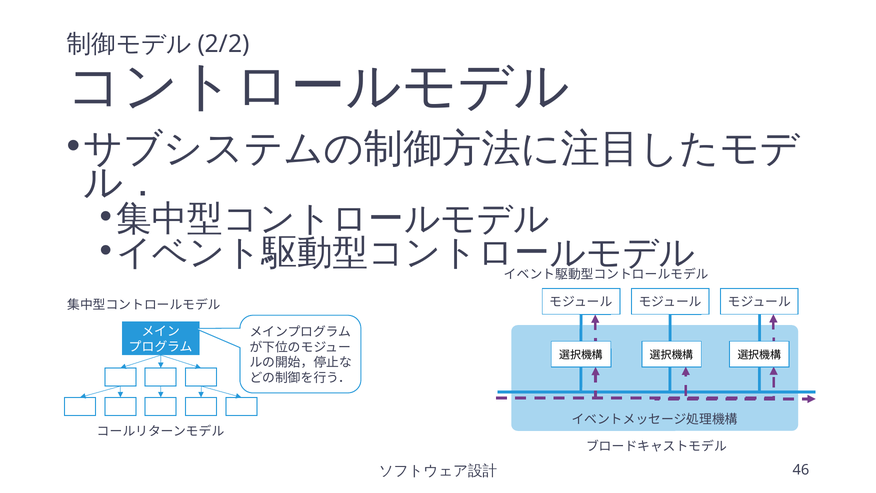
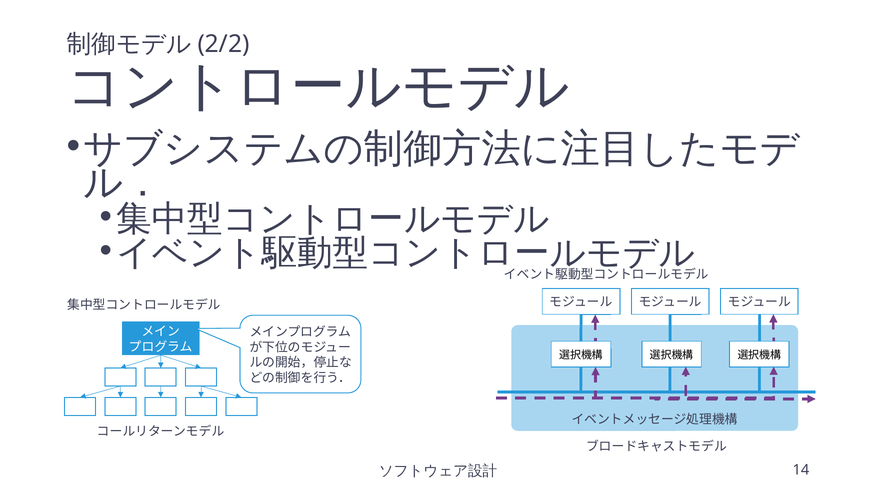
46: 46 -> 14
